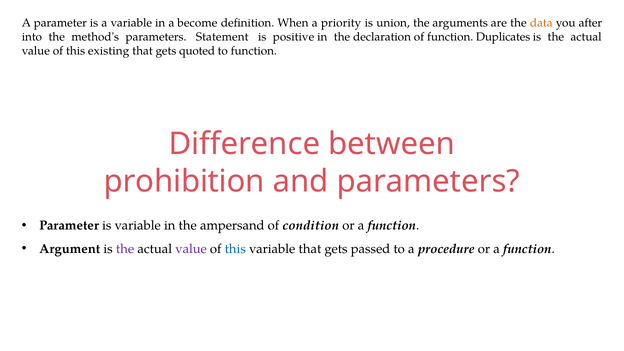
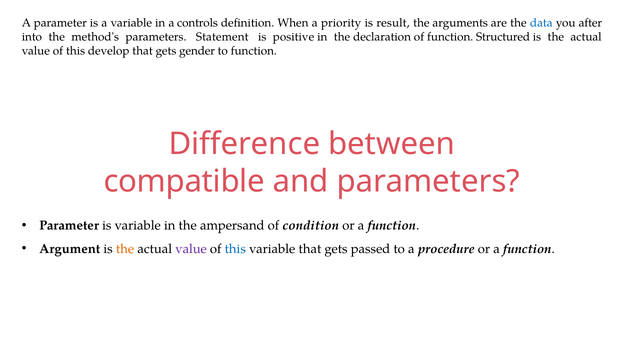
become: become -> controls
union: union -> result
data colour: orange -> blue
Duplicates: Duplicates -> Structured
existing: existing -> develop
quoted: quoted -> gender
prohibition: prohibition -> compatible
the at (125, 249) colour: purple -> orange
